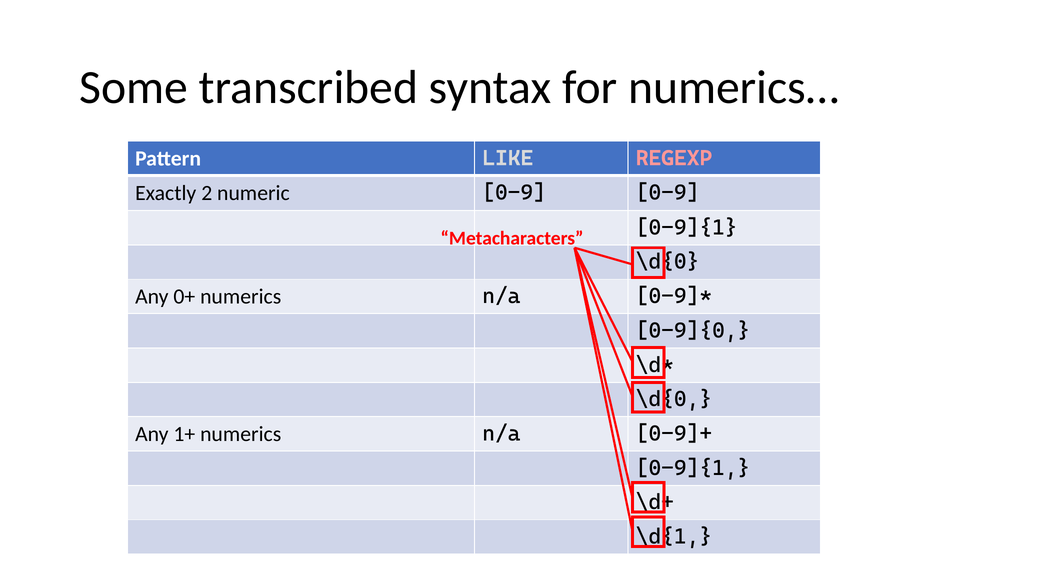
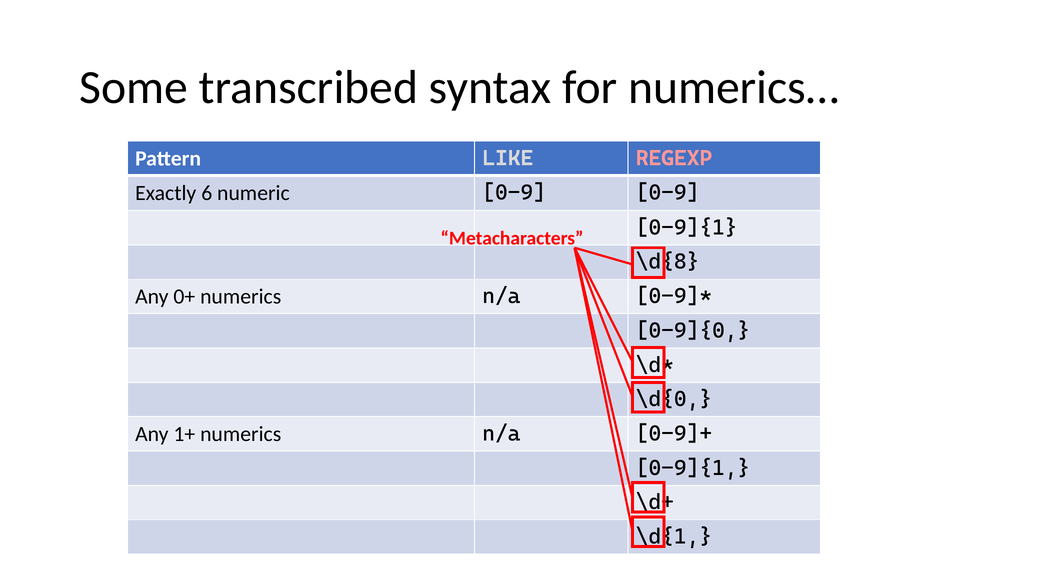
2: 2 -> 6
\d{0 at (668, 262): \d{0 -> \d{8
